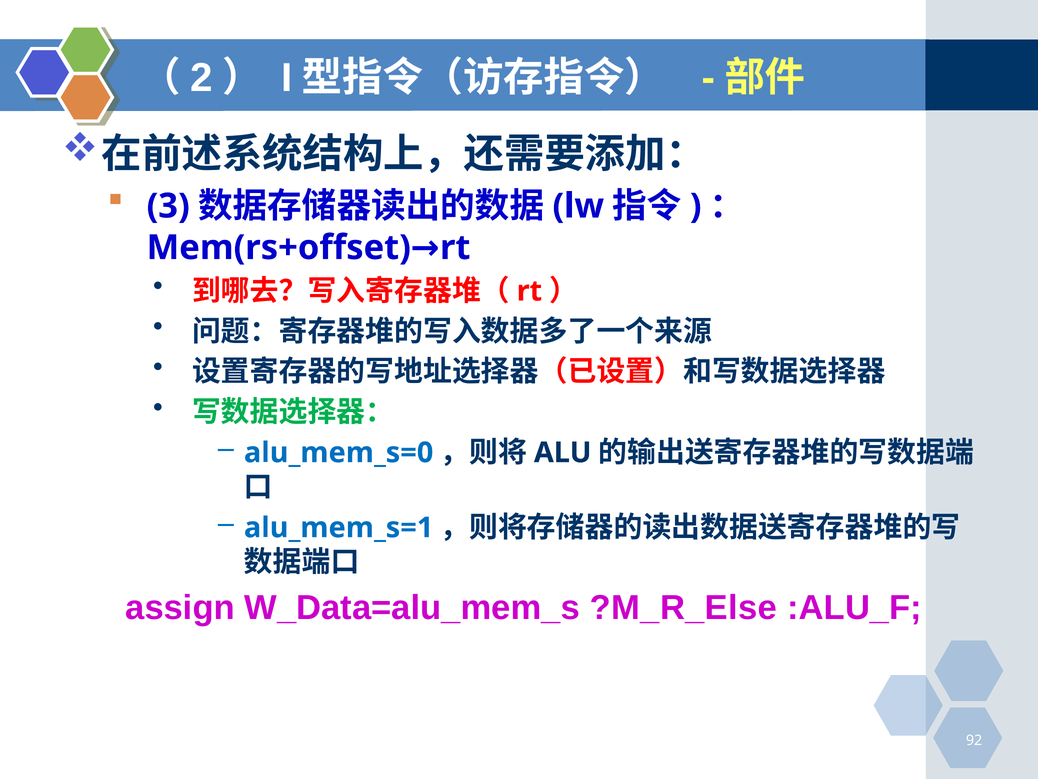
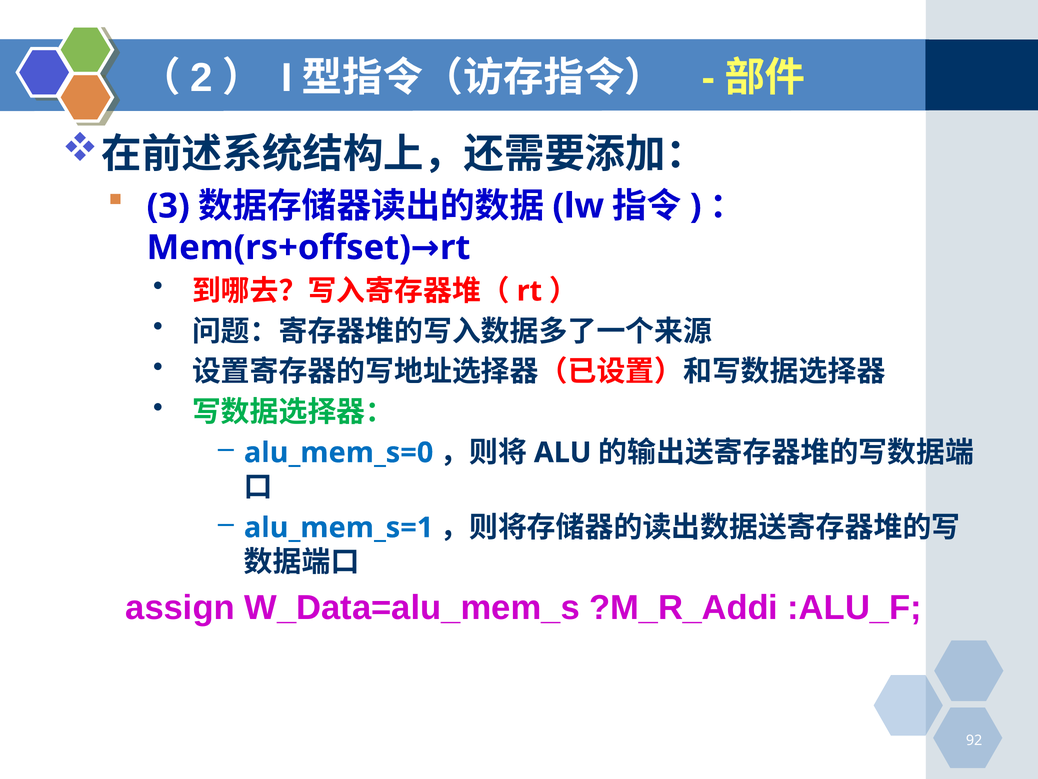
?M_R_Else: ?M_R_Else -> ?M_R_Addi
